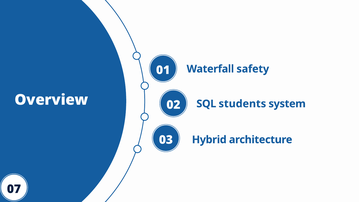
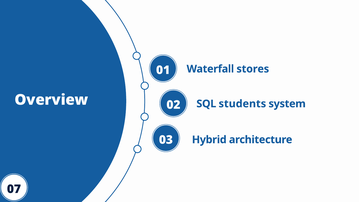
safety: safety -> stores
